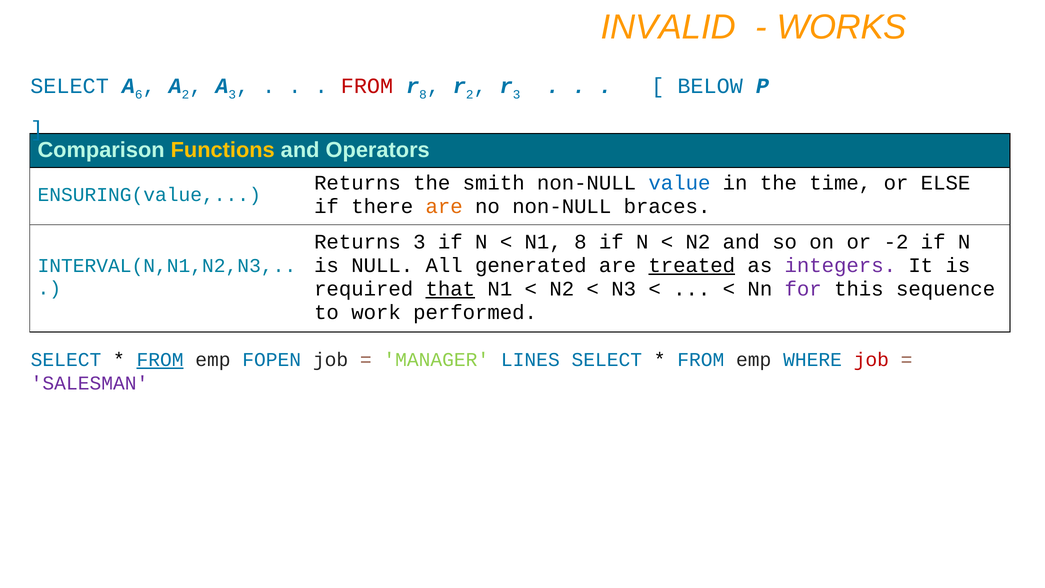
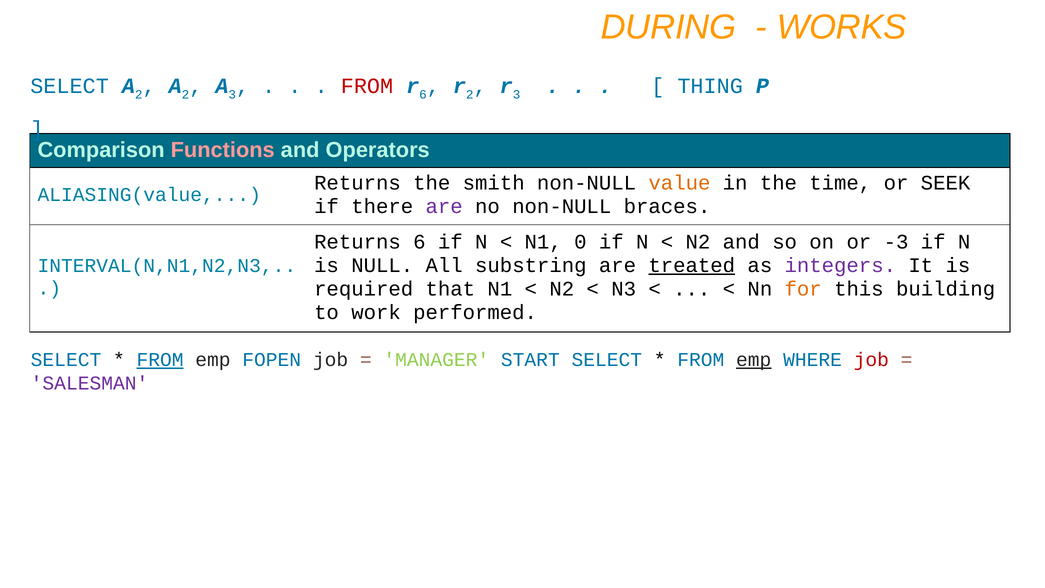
INVALID: INVALID -> DURING
6 at (139, 95): 6 -> 2
8 at (423, 95): 8 -> 6
BELOW: BELOW -> THING
Functions colour: yellow -> pink
value colour: blue -> orange
ELSE: ELSE -> SEEK
ENSURING(value: ENSURING(value -> ALIASING(value
are at (444, 206) colour: orange -> purple
Returns 3: 3 -> 6
N1 8: 8 -> 0
-2: -2 -> -3
generated: generated -> substring
that underline: present -> none
for colour: purple -> orange
sequence: sequence -> building
LINES: LINES -> START
emp at (754, 360) underline: none -> present
